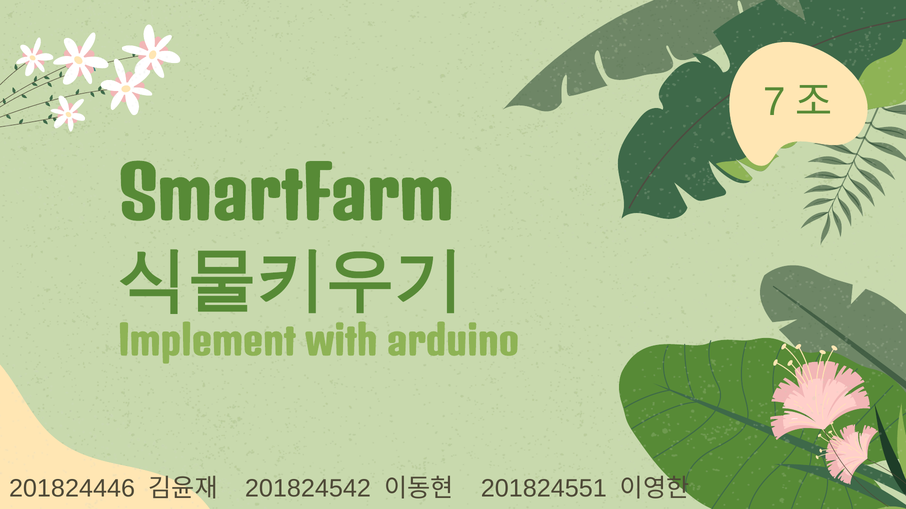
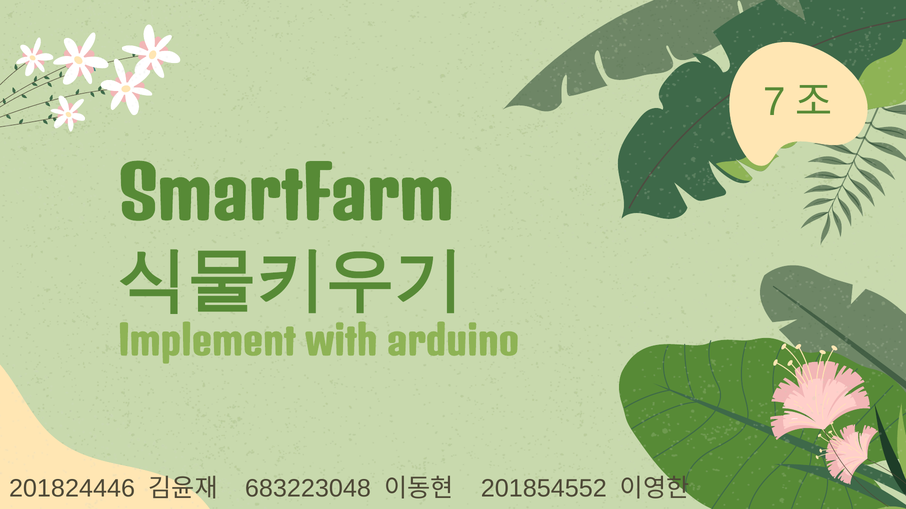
201824542: 201824542 -> 683223048
201824551: 201824551 -> 201854552
